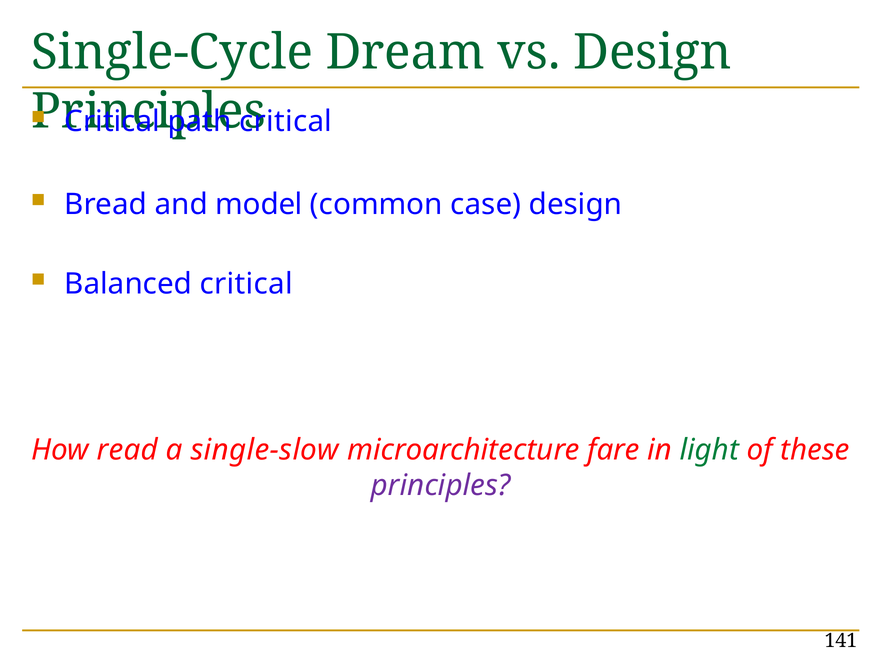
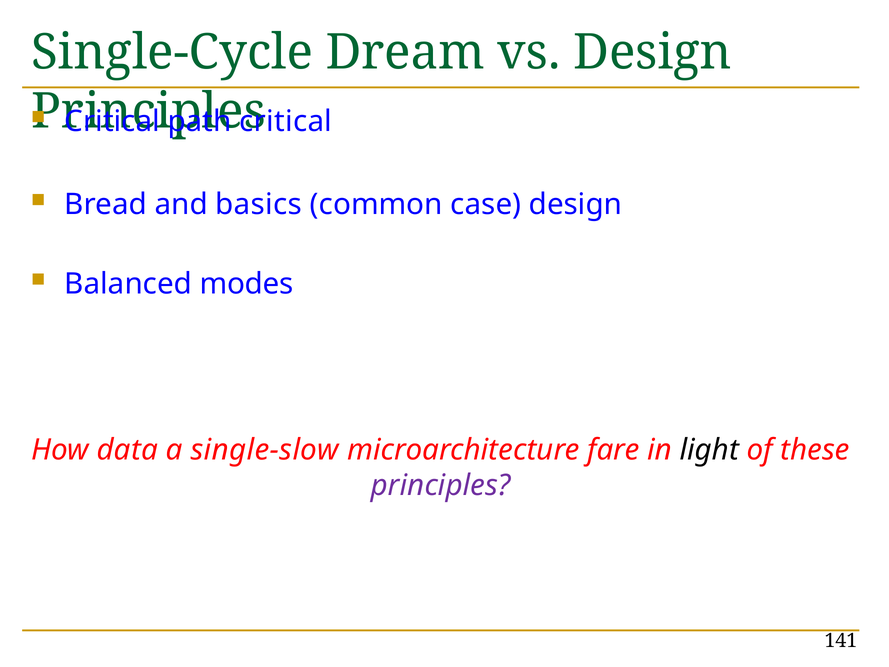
model: model -> basics
Balanced critical: critical -> modes
read: read -> data
light colour: green -> black
